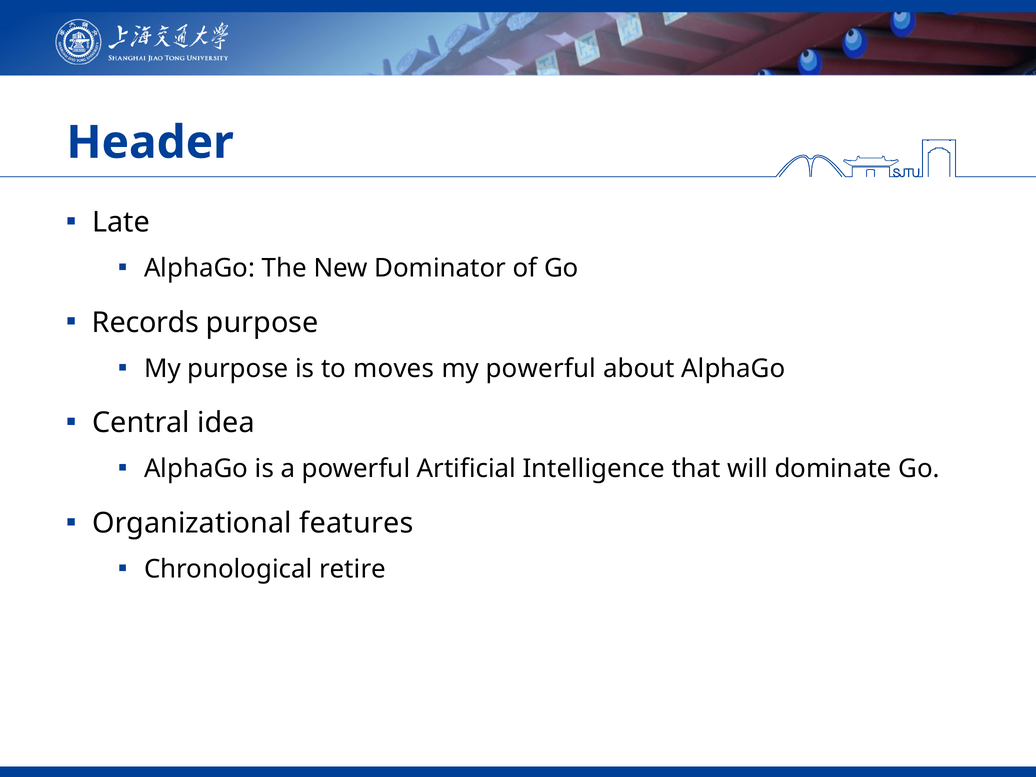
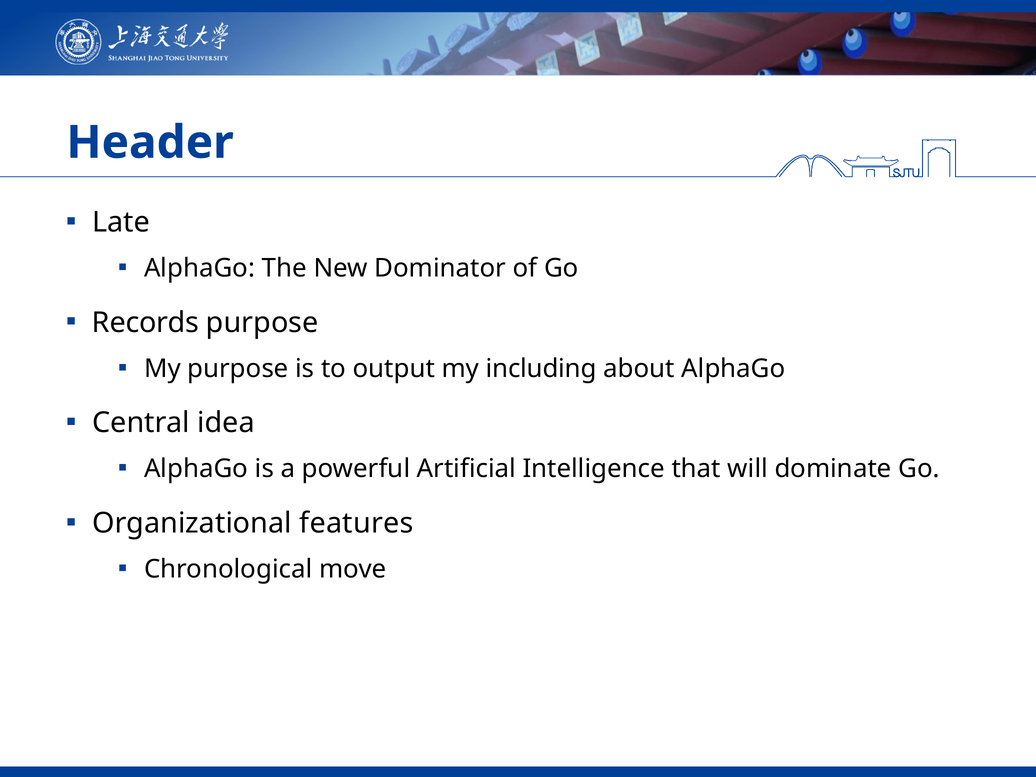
moves: moves -> output
my powerful: powerful -> including
retire: retire -> move
